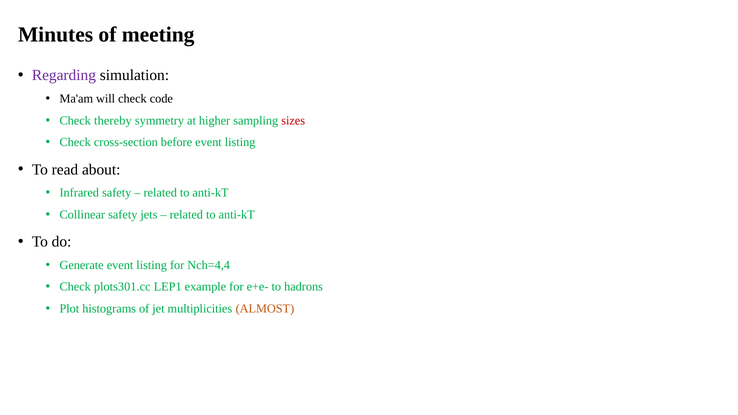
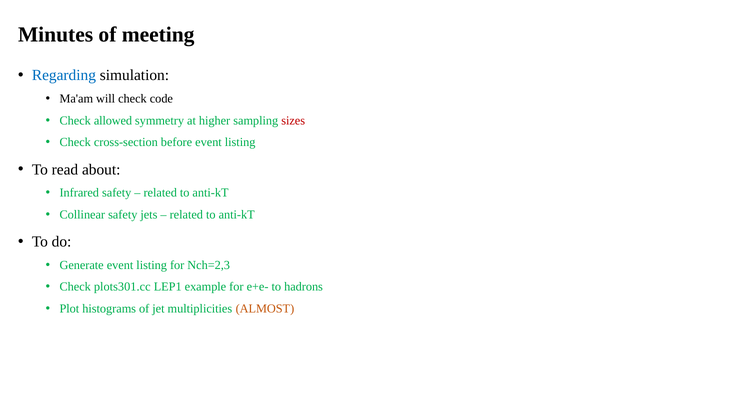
Regarding colour: purple -> blue
thereby: thereby -> allowed
Nch=4,4: Nch=4,4 -> Nch=2,3
